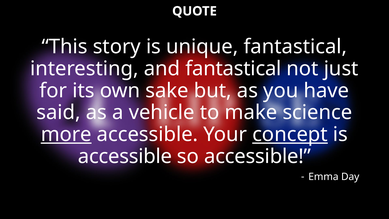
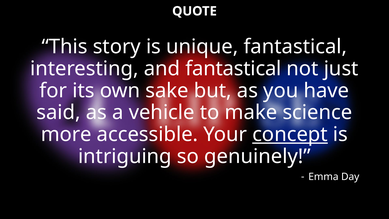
more underline: present -> none
accessible at (125, 156): accessible -> intriguing
so accessible: accessible -> genuinely
